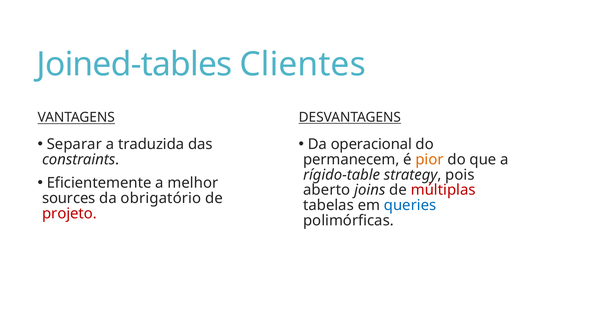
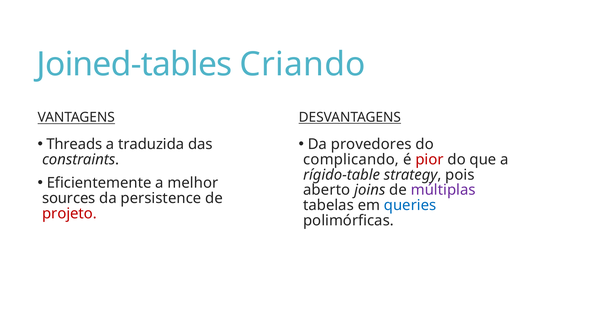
Clientes: Clientes -> Criando
operacional: operacional -> provedores
Separar: Separar -> Threads
permanecem: permanecem -> complicando
pior colour: orange -> red
múltiplas colour: red -> purple
obrigatório: obrigatório -> persistence
